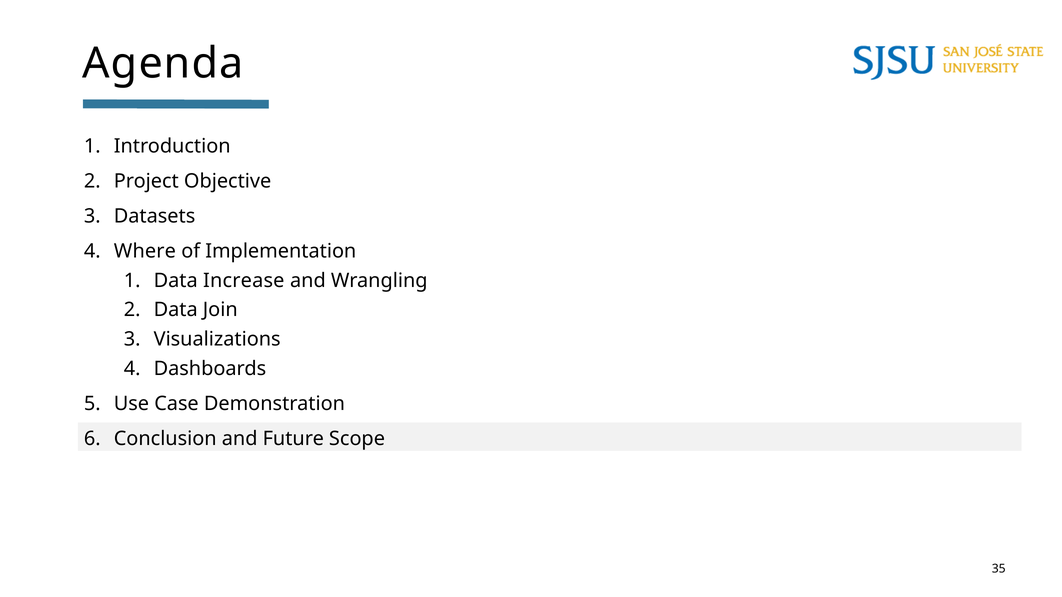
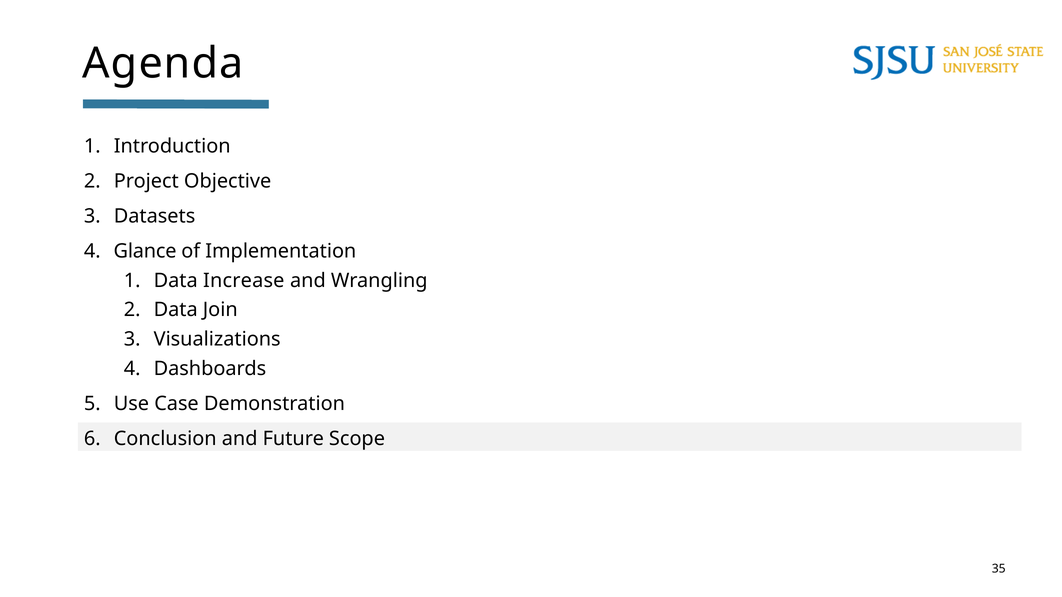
Where: Where -> Glance
